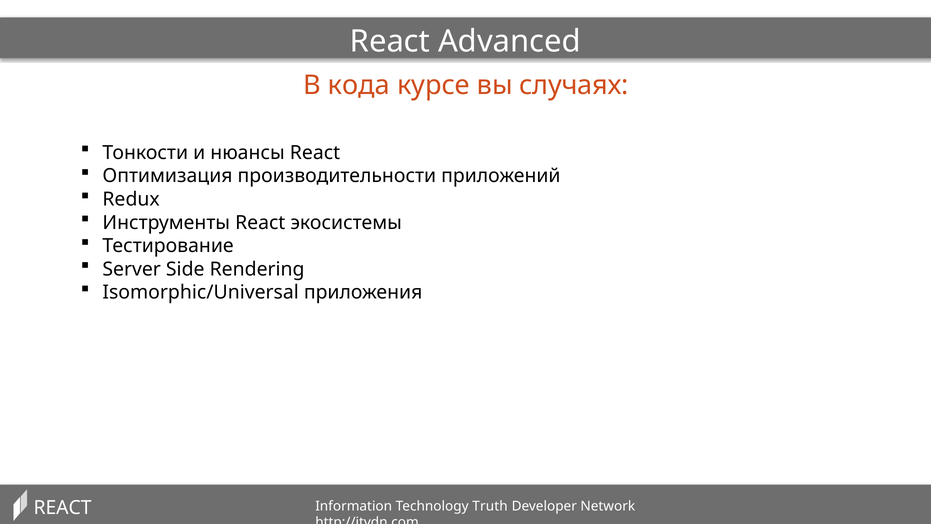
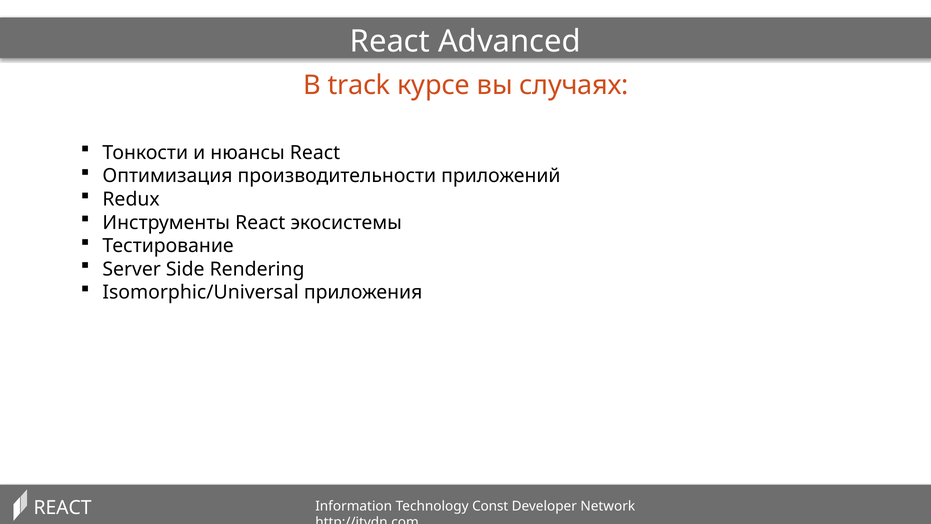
кода: кода -> track
Truth: Truth -> Const
